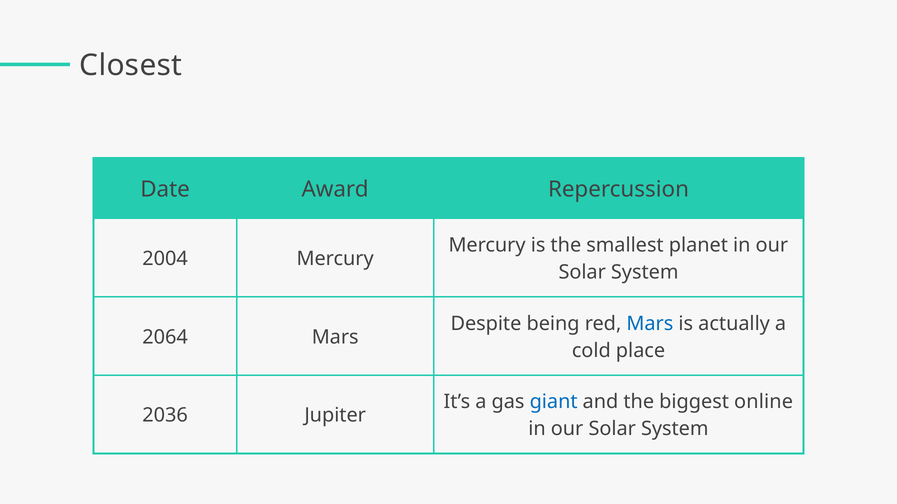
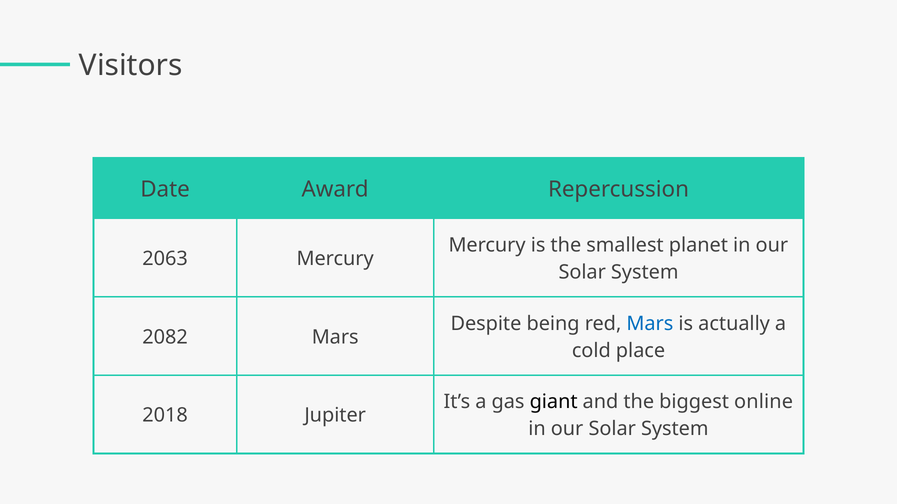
Closest: Closest -> Visitors
2004: 2004 -> 2063
2064: 2064 -> 2082
giant colour: blue -> black
2036: 2036 -> 2018
